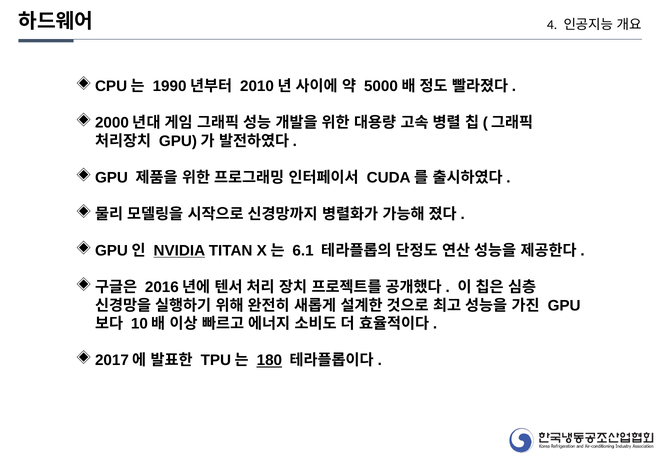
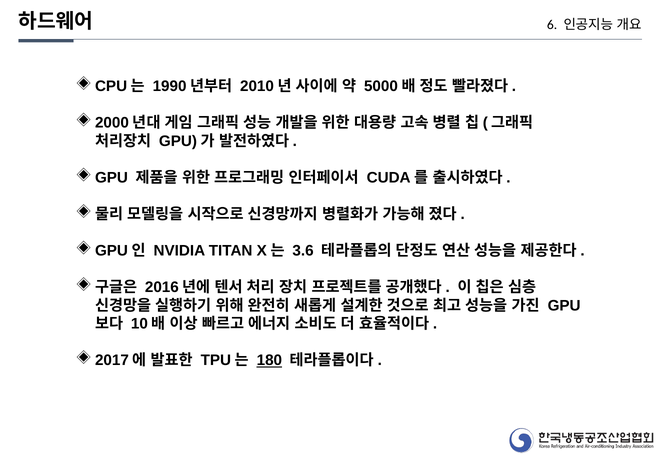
4: 4 -> 6
NVIDIA underline: present -> none
6.1: 6.1 -> 3.6
